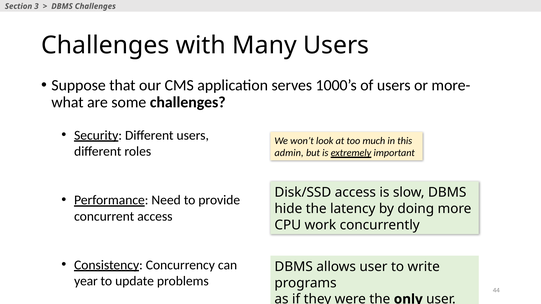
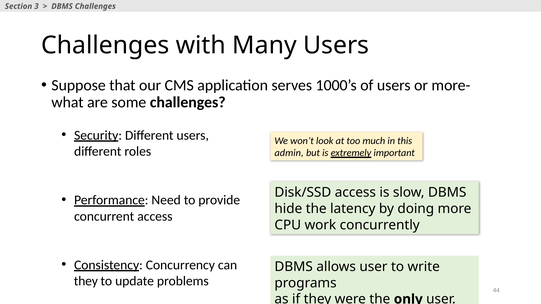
year at (86, 281): year -> they
